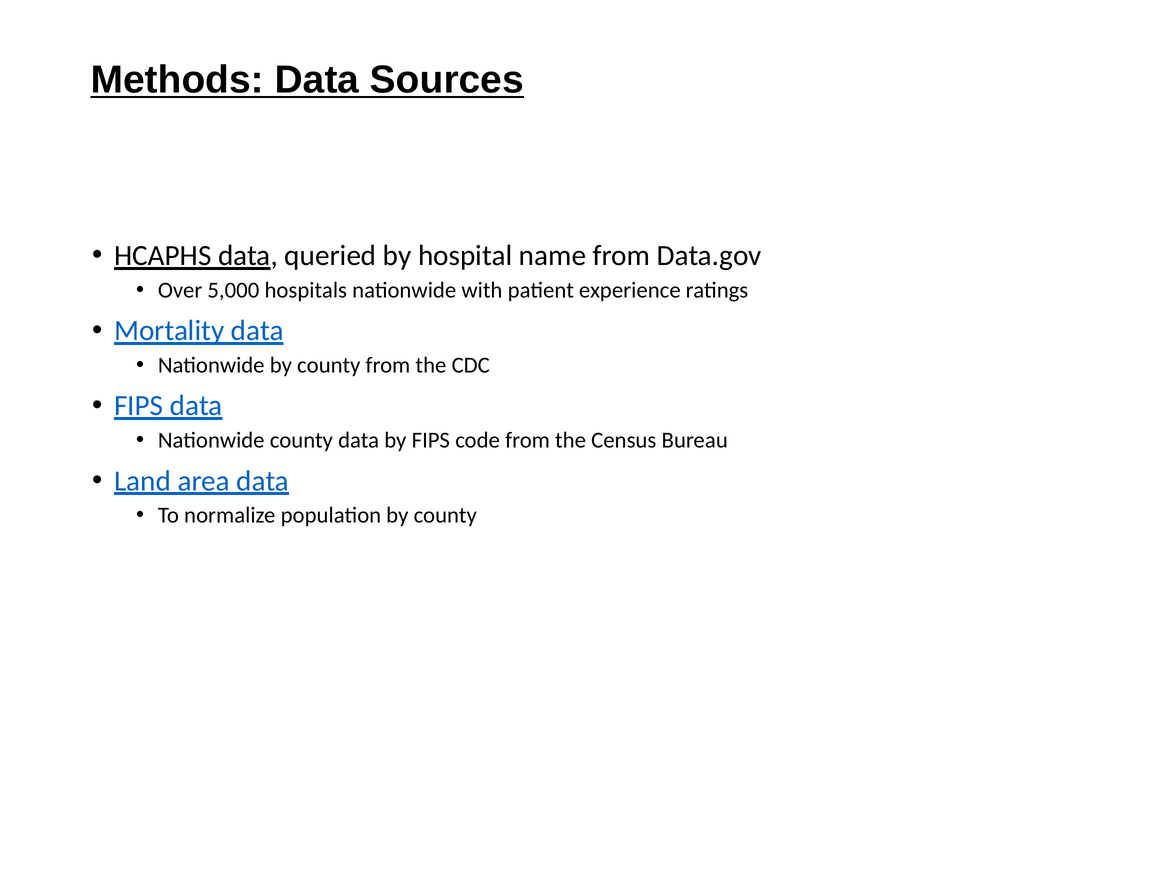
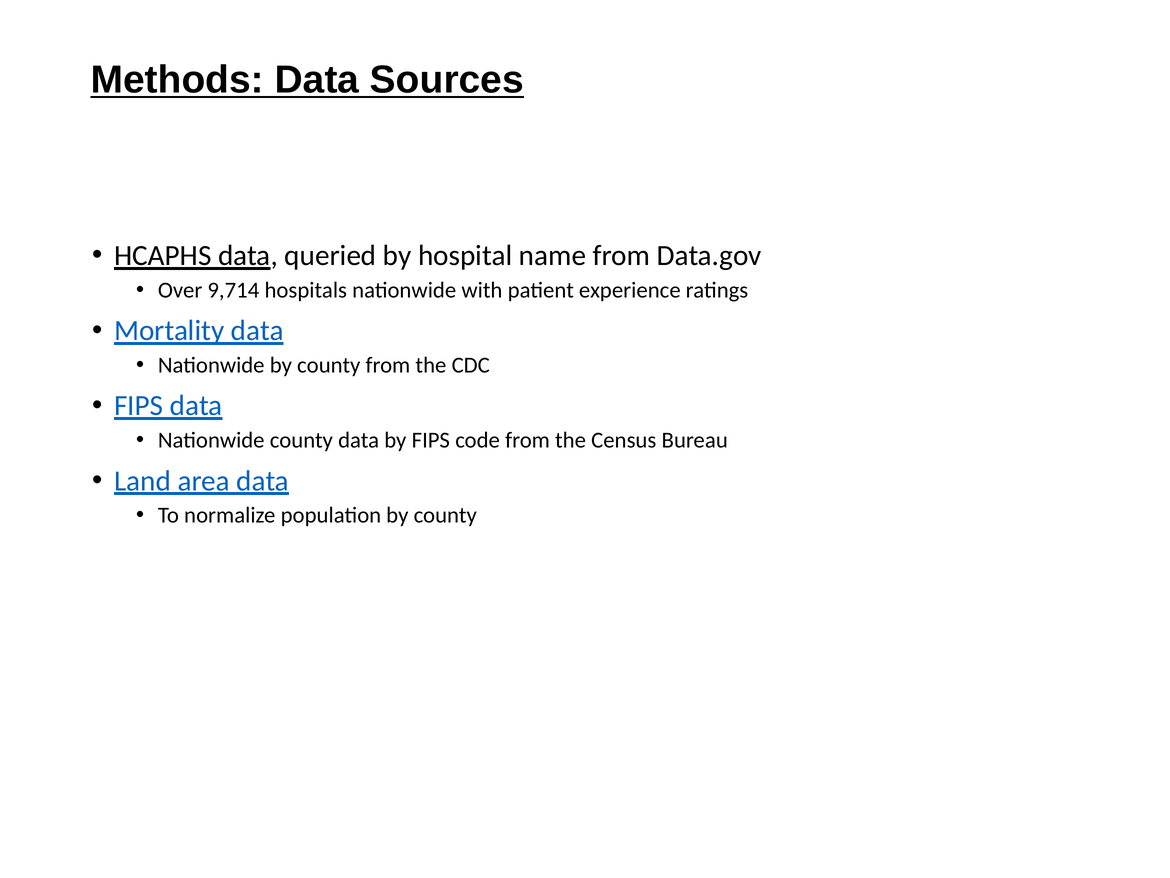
5,000: 5,000 -> 9,714
